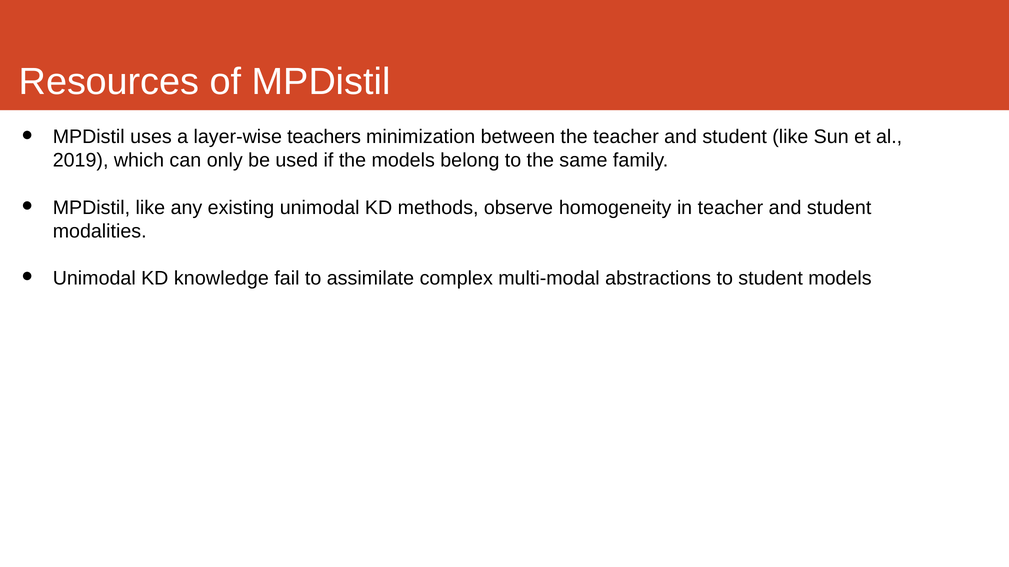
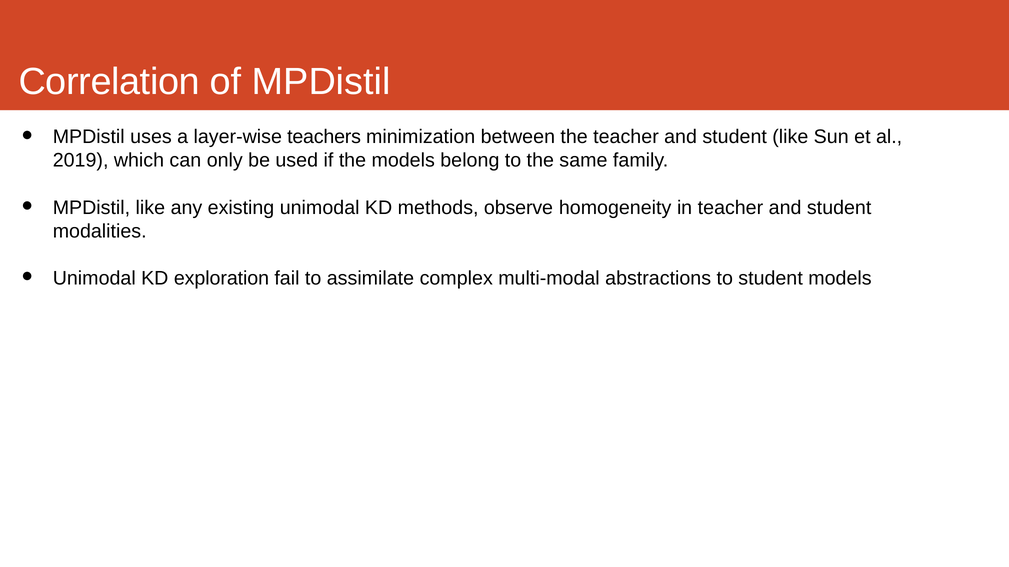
Resources: Resources -> Correlation
knowledge: knowledge -> exploration
